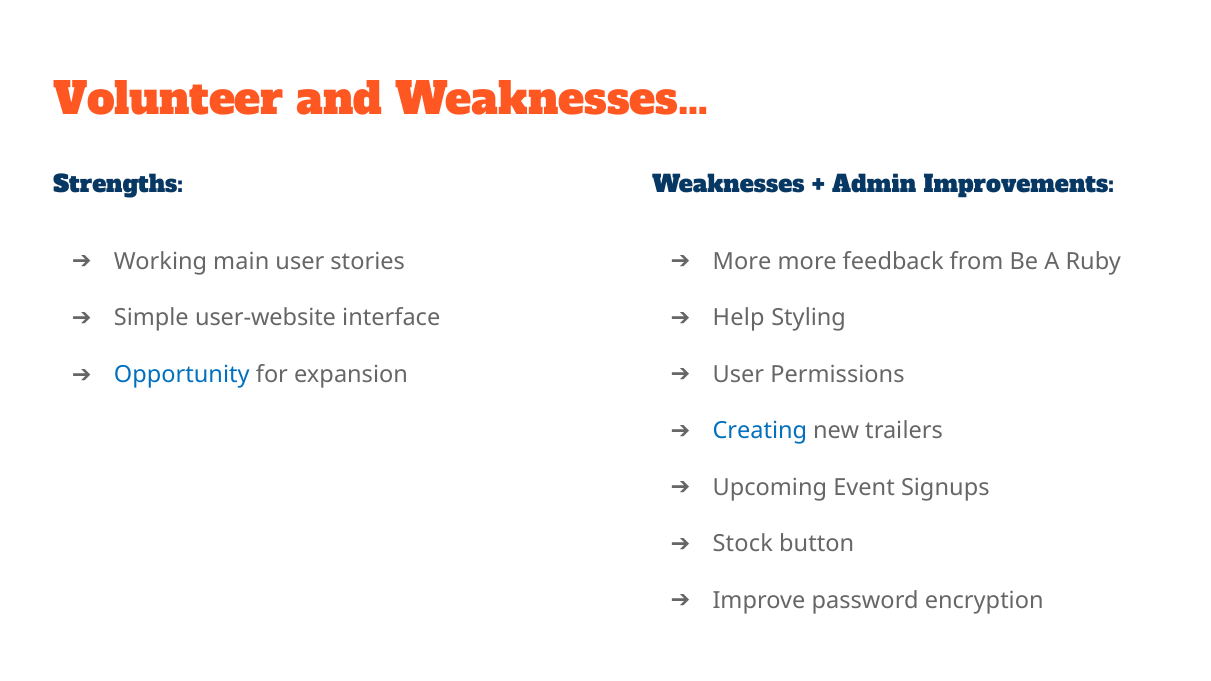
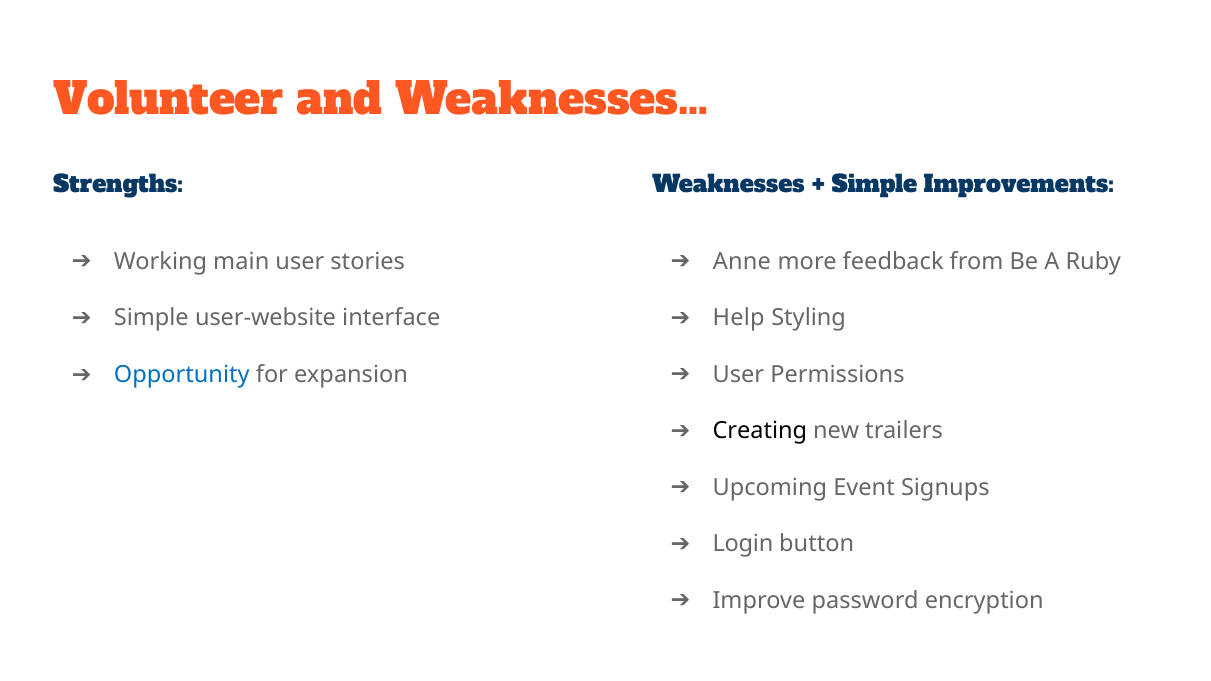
Admin at (874, 185): Admin -> Simple
More at (742, 261): More -> Anne
Creating colour: blue -> black
Stock: Stock -> Login
